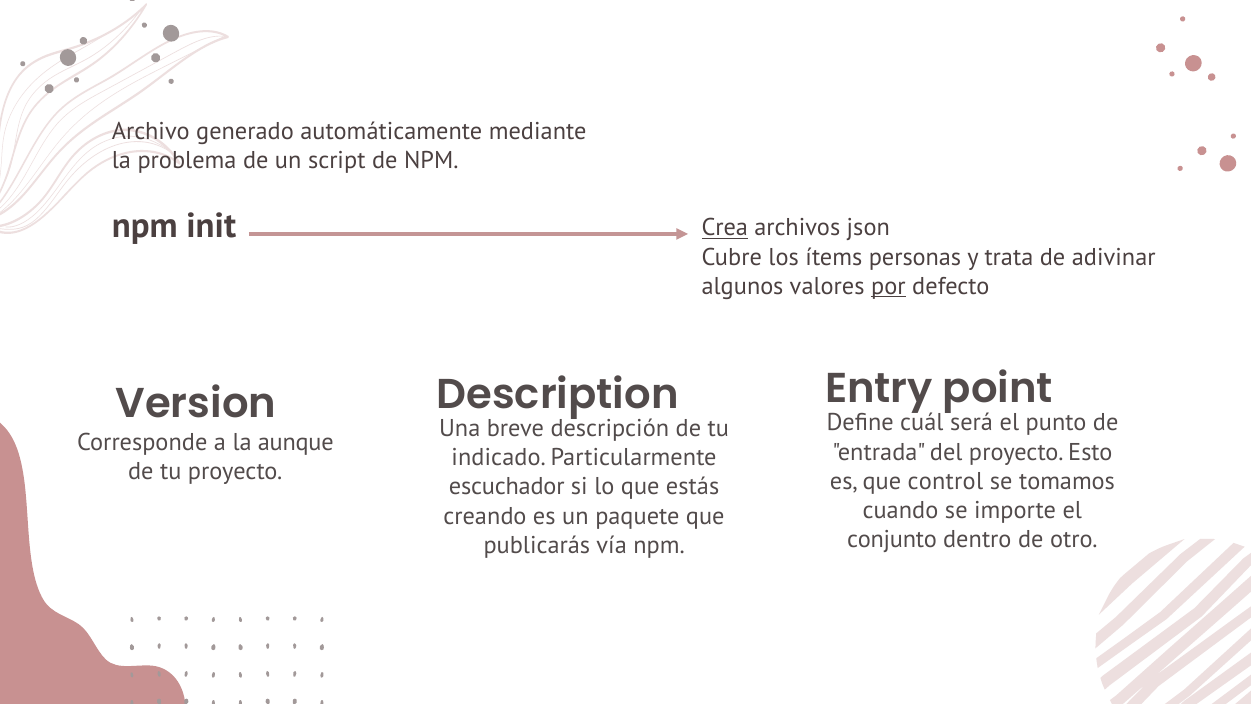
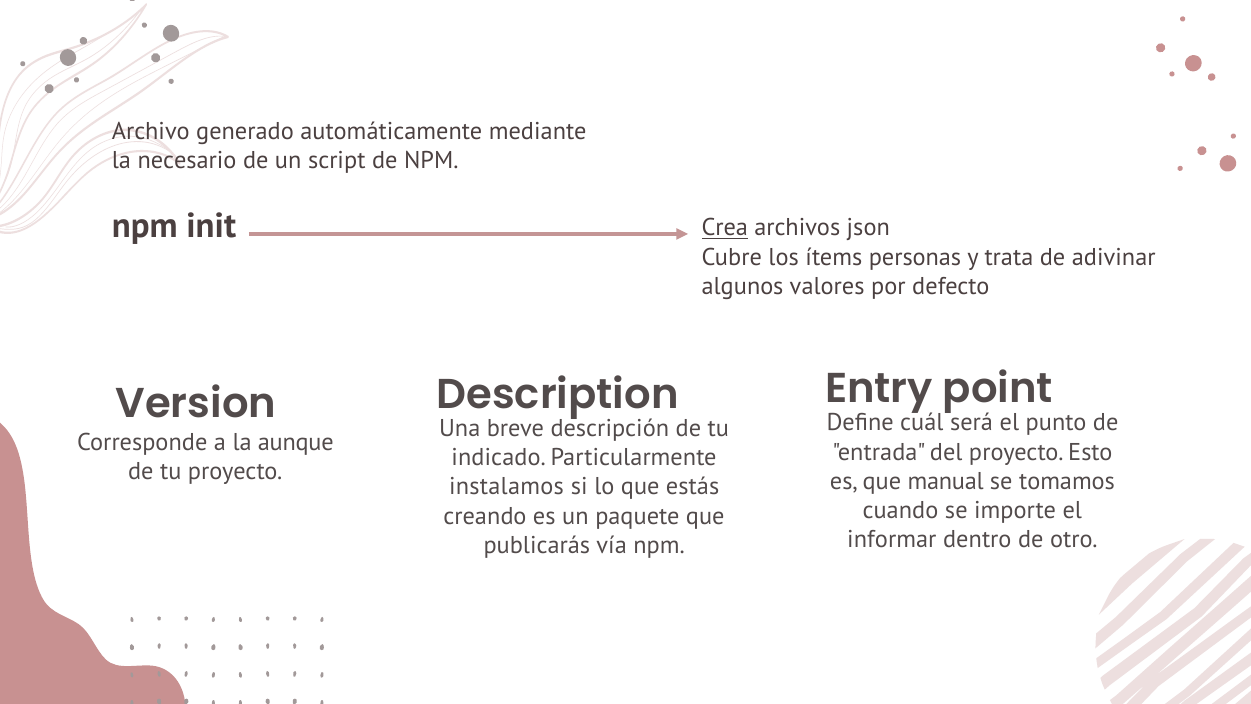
problema: problema -> necesario
por underline: present -> none
control: control -> manual
escuchador: escuchador -> instalamos
conjunto: conjunto -> informar
